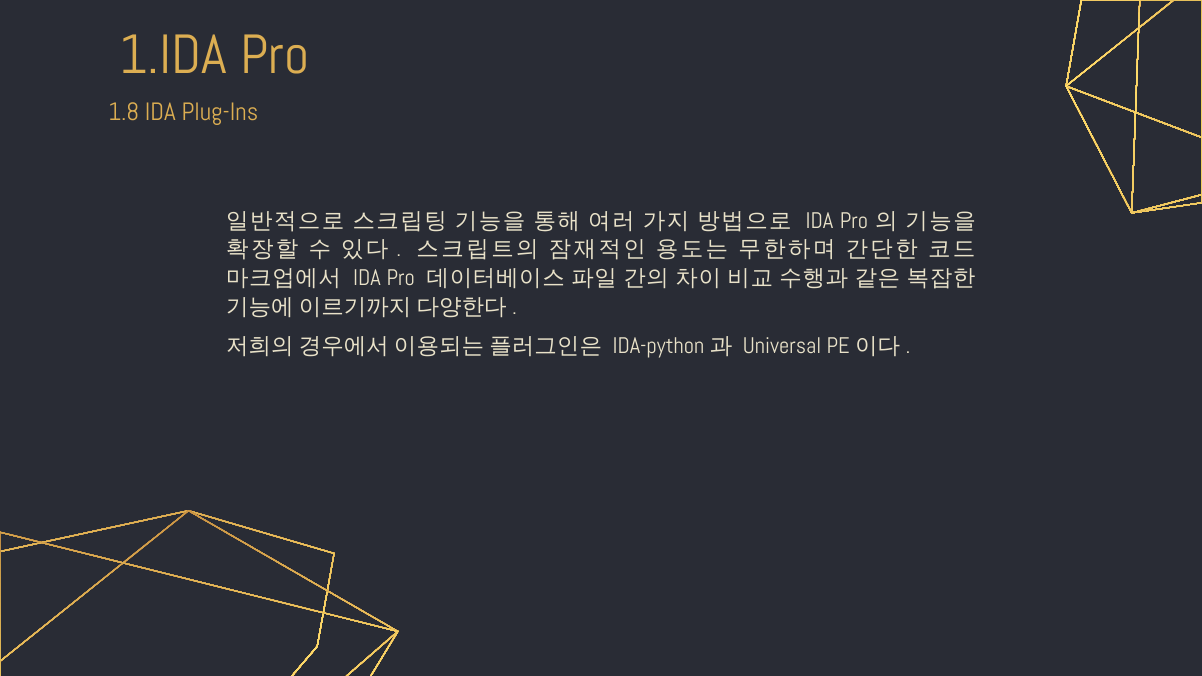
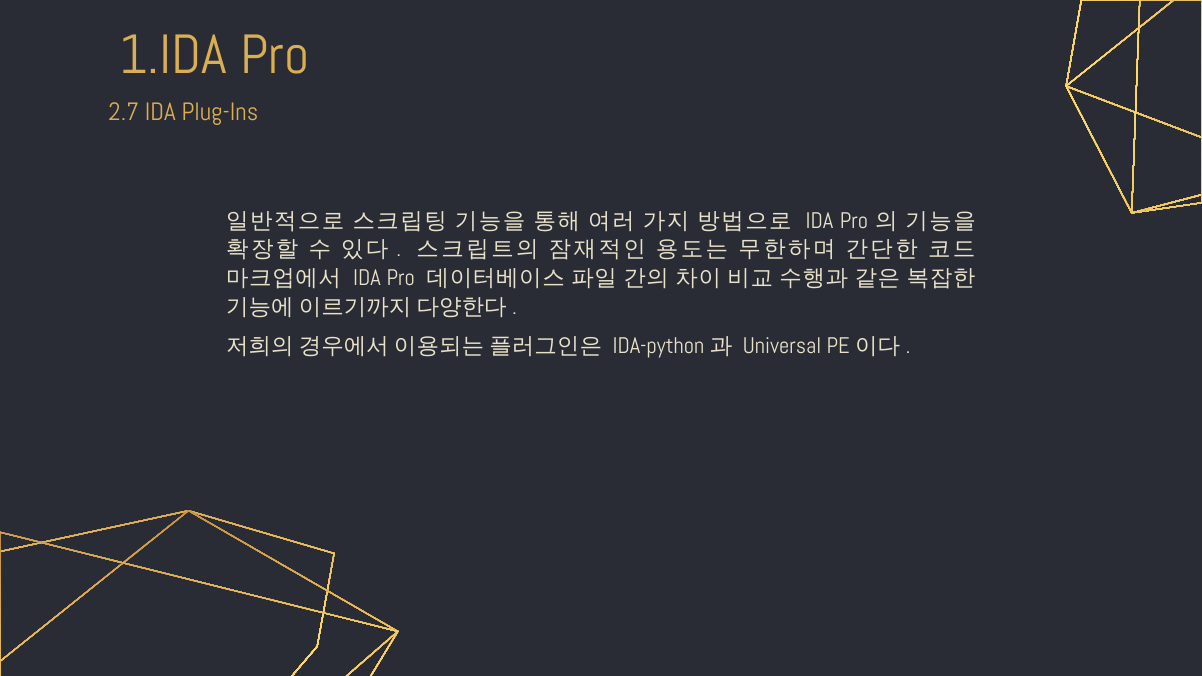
1.8: 1.8 -> 2.7
